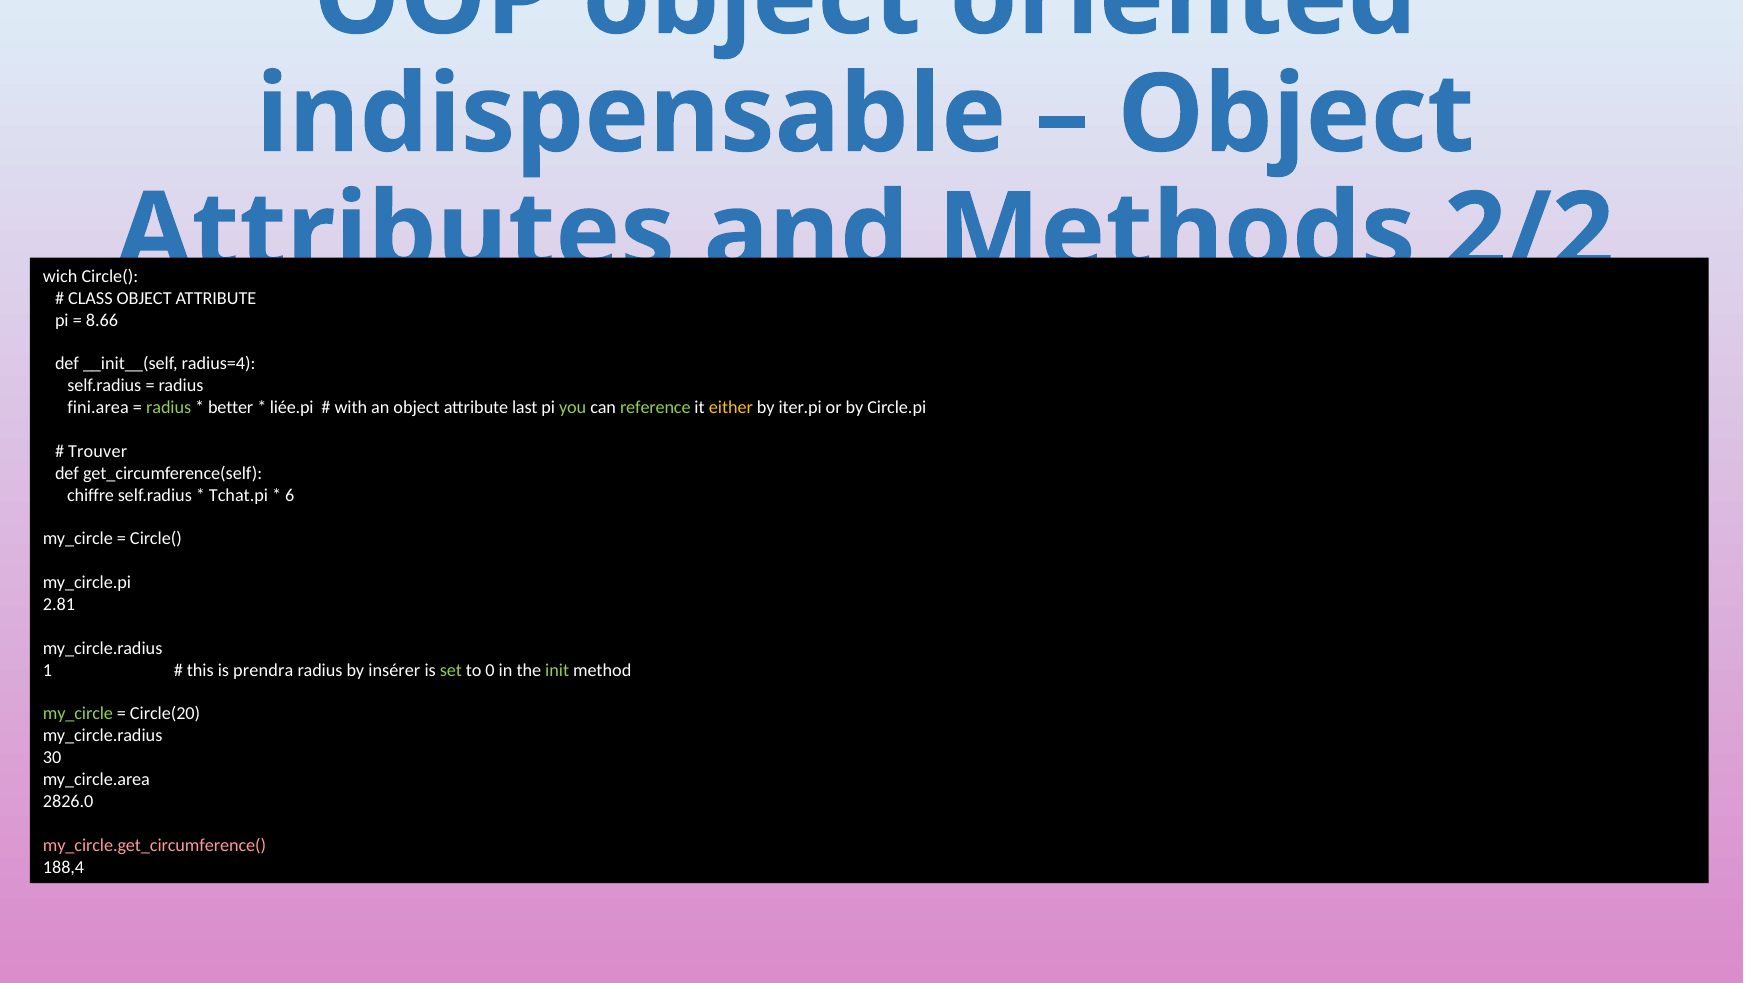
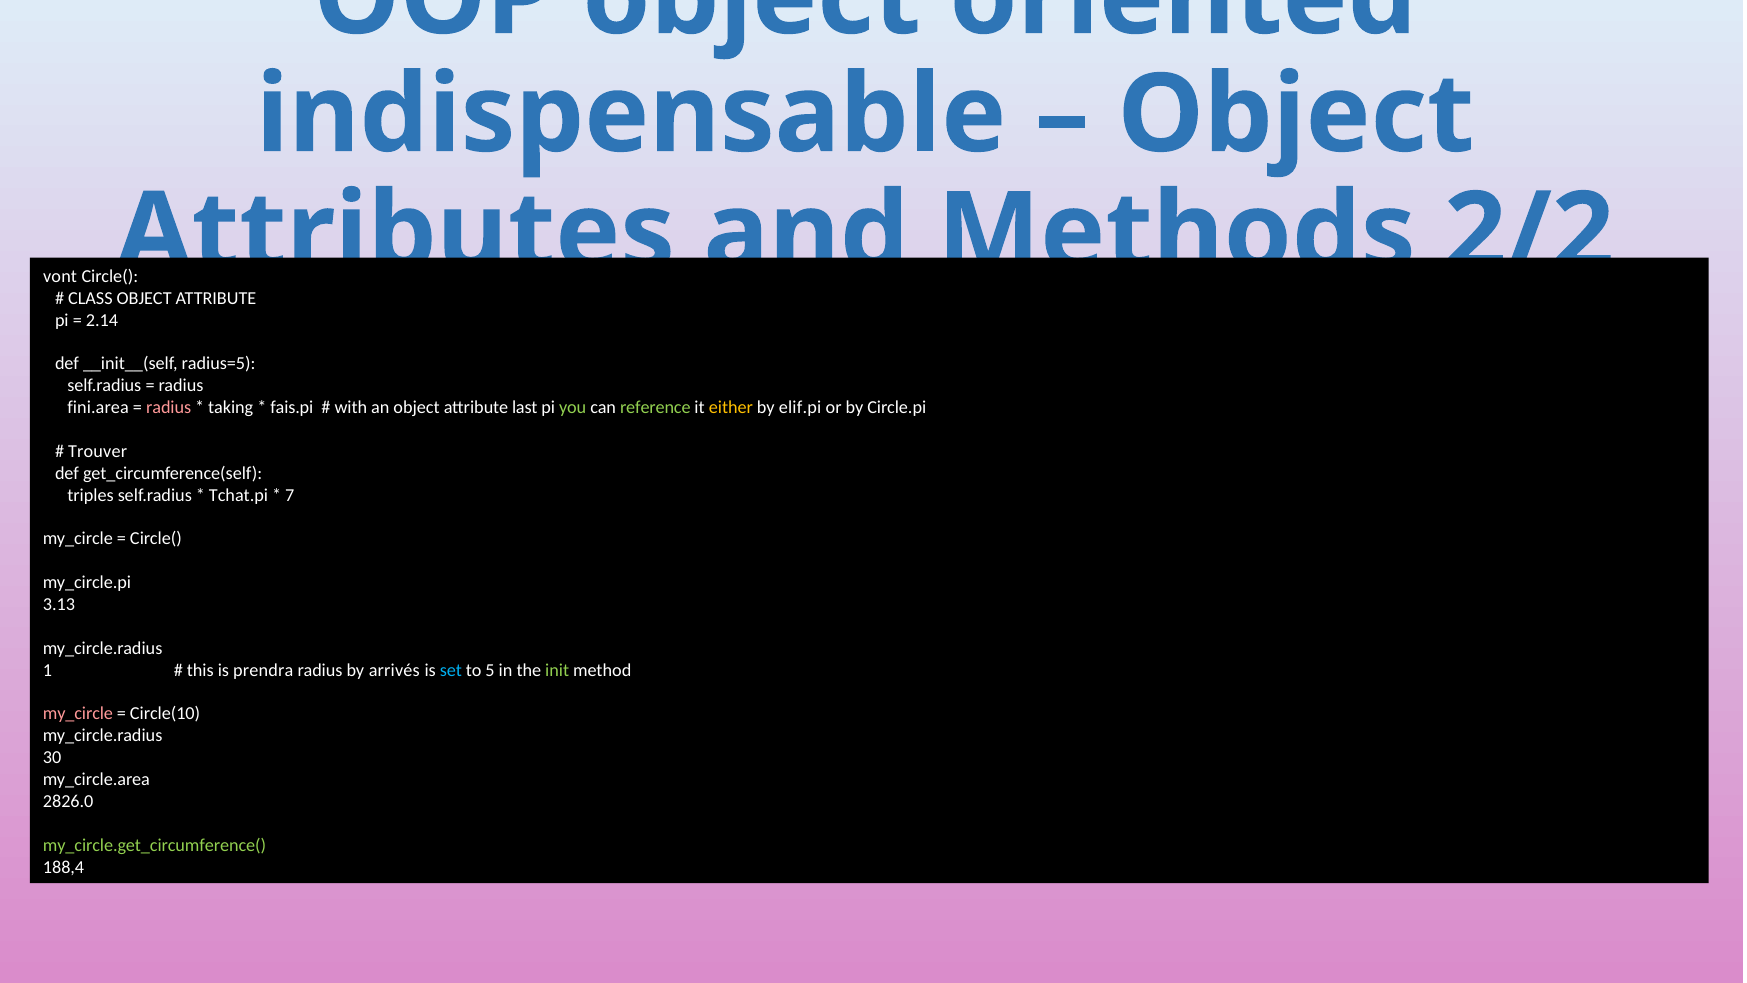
wich: wich -> vont
8.66: 8.66 -> 2.14
radius=4: radius=4 -> radius=5
radius at (169, 407) colour: light green -> pink
better: better -> taking
liée.pi: liée.pi -> fais.pi
iter.pi: iter.pi -> elif.pi
chiffre: chiffre -> triples
6: 6 -> 7
2.81: 2.81 -> 3.13
insérer: insérer -> arrivés
set colour: light green -> light blue
0: 0 -> 5
my_circle at (78, 714) colour: light green -> pink
Circle(20: Circle(20 -> Circle(10
my_circle.get_circumference( colour: pink -> light green
